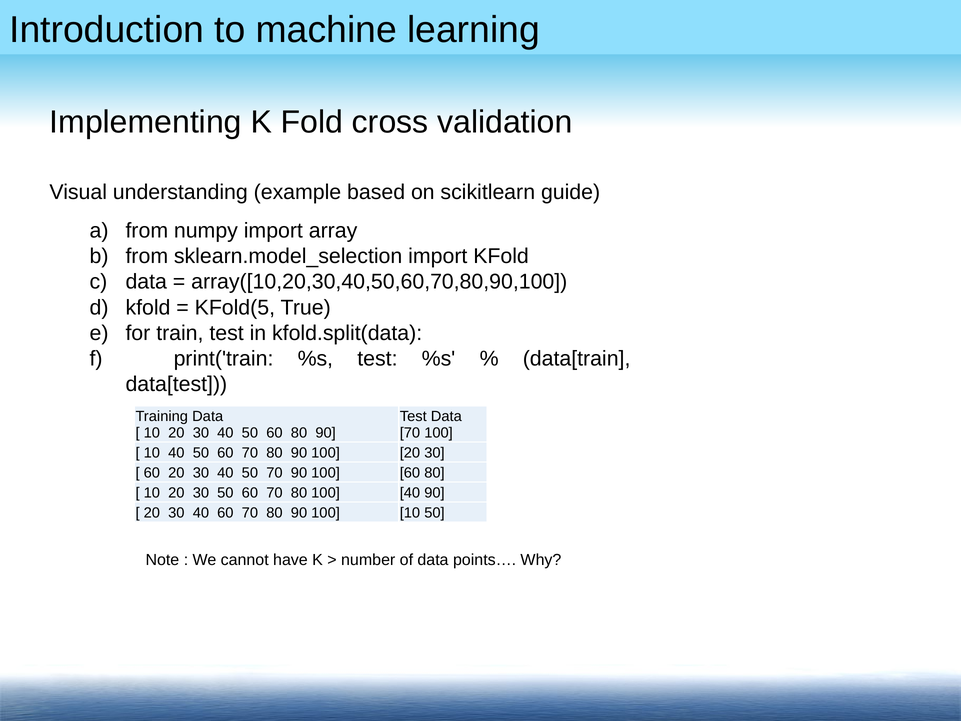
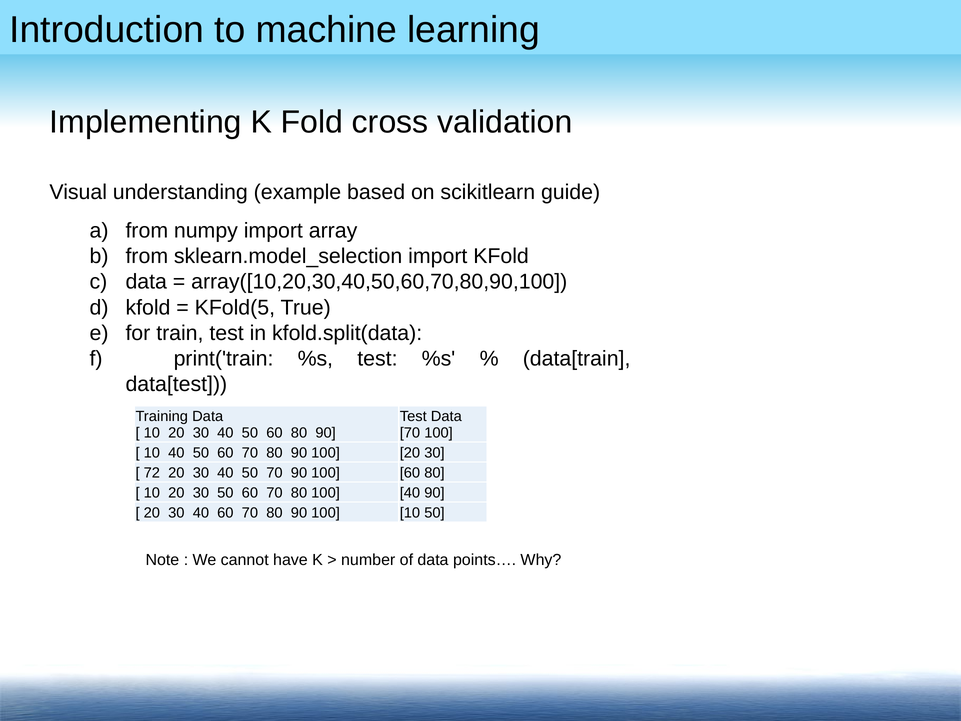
60 at (152, 473): 60 -> 72
